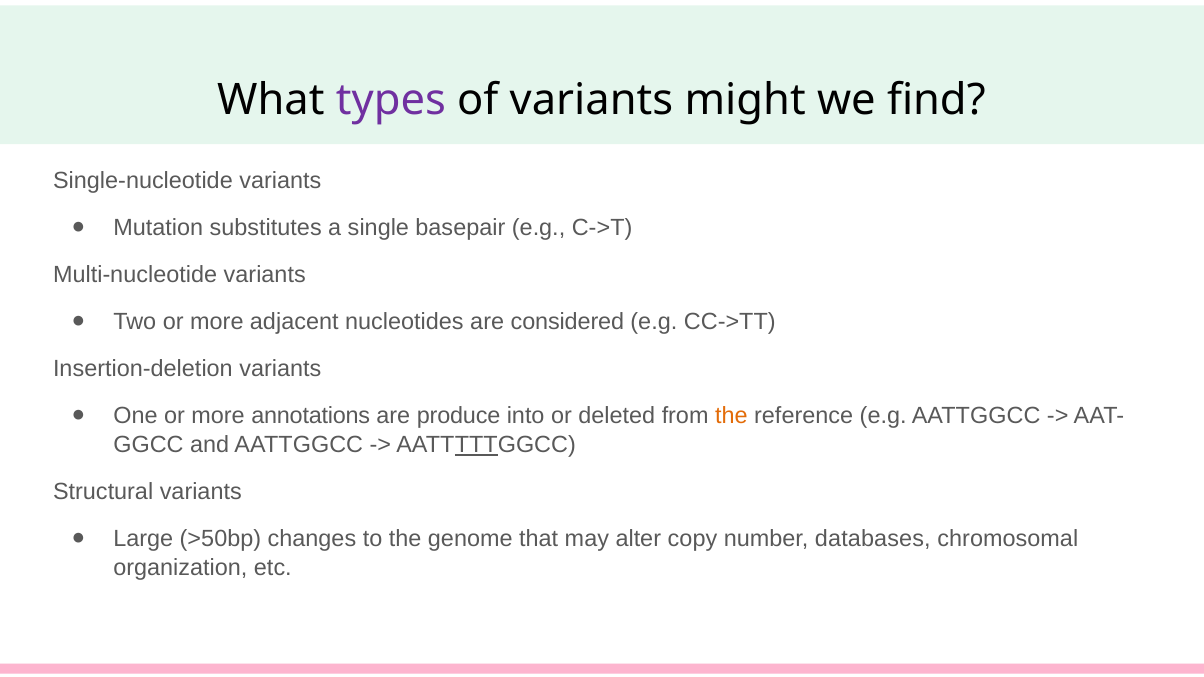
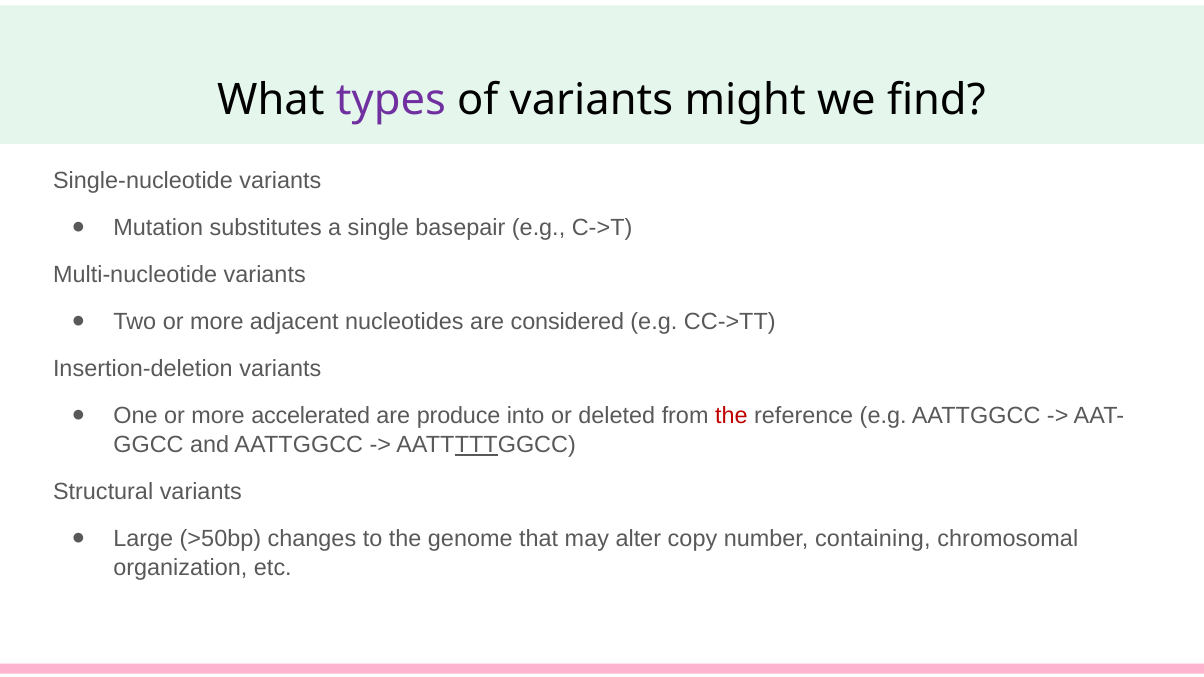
annotations: annotations -> accelerated
the at (731, 416) colour: orange -> red
databases: databases -> containing
